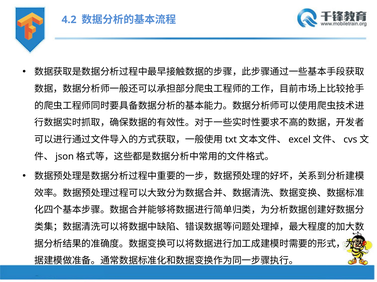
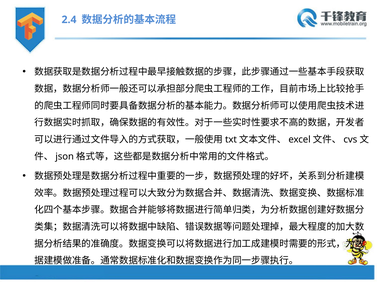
4.2: 4.2 -> 2.4
